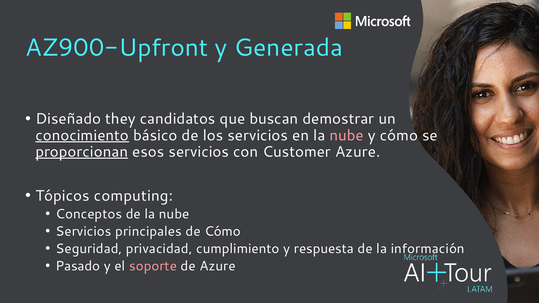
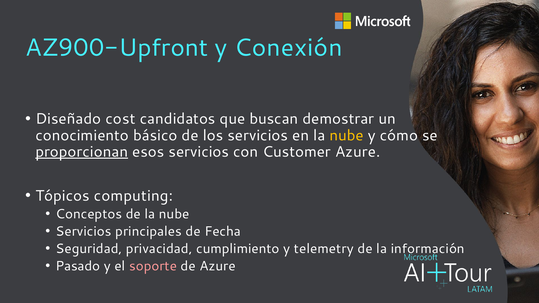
Generada: Generada -> Conexión
they: they -> cost
conocimiento underline: present -> none
nube at (347, 135) colour: pink -> yellow
de Cómo: Cómo -> Fecha
respuesta: respuesta -> telemetry
